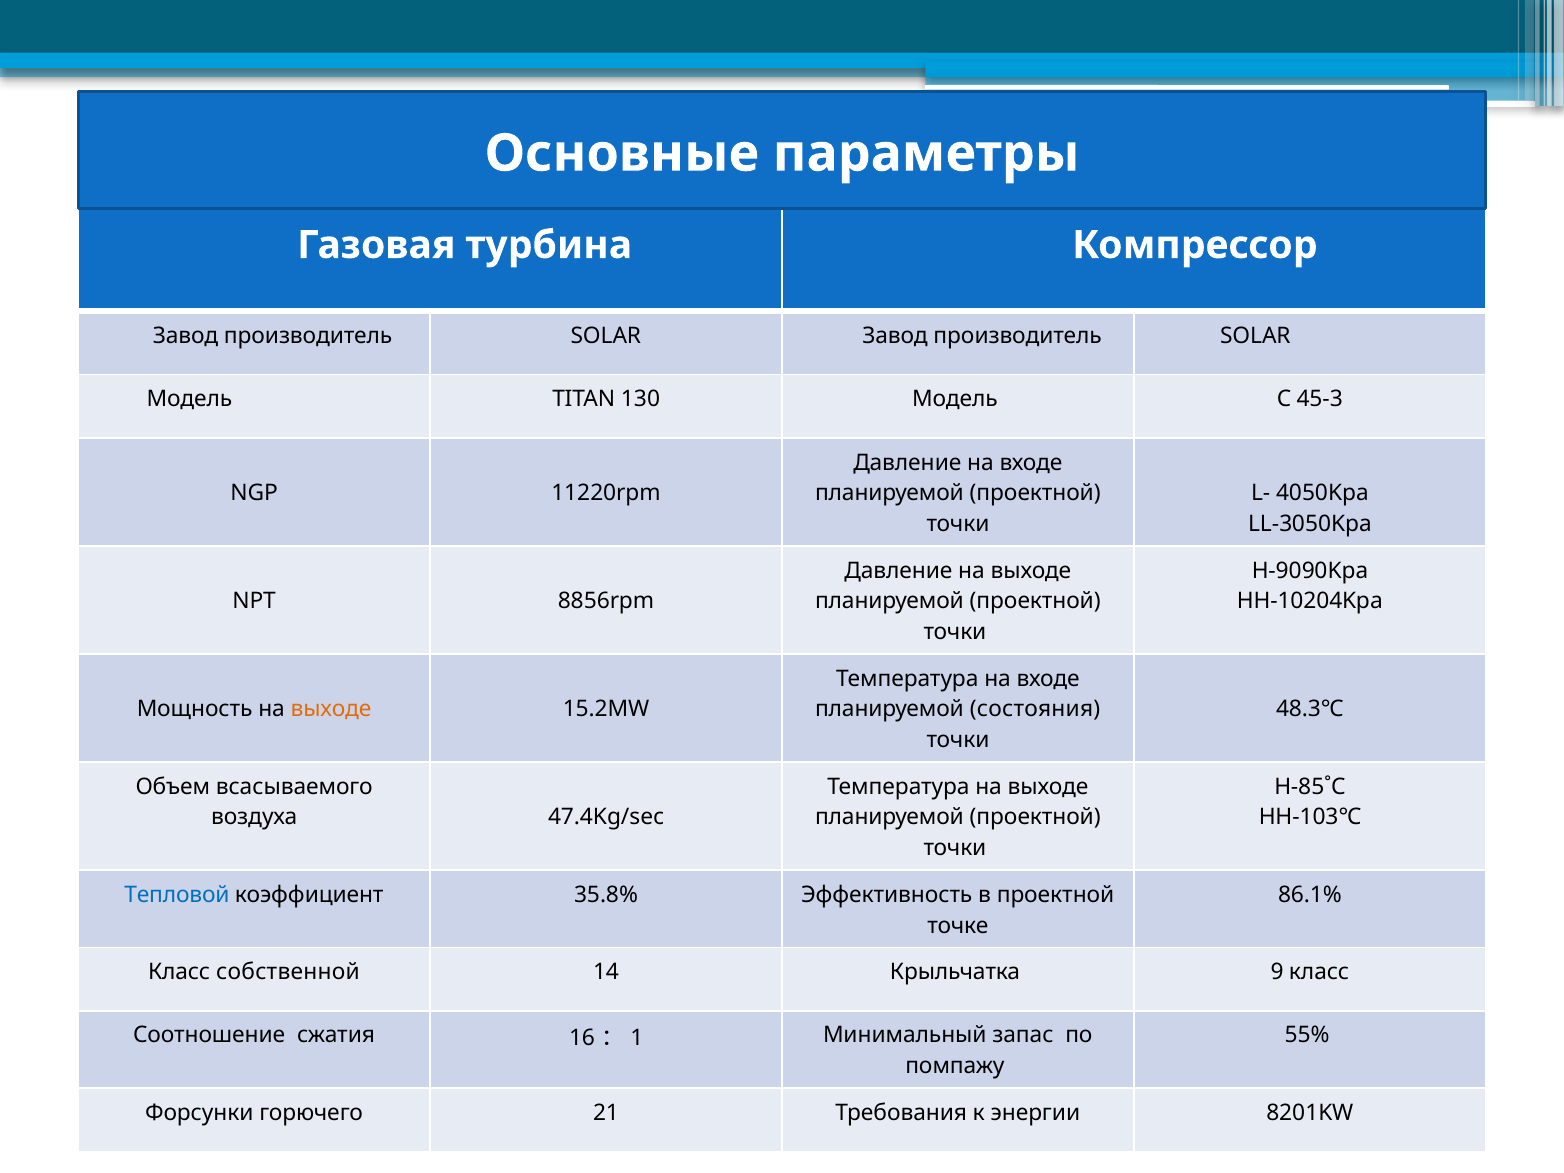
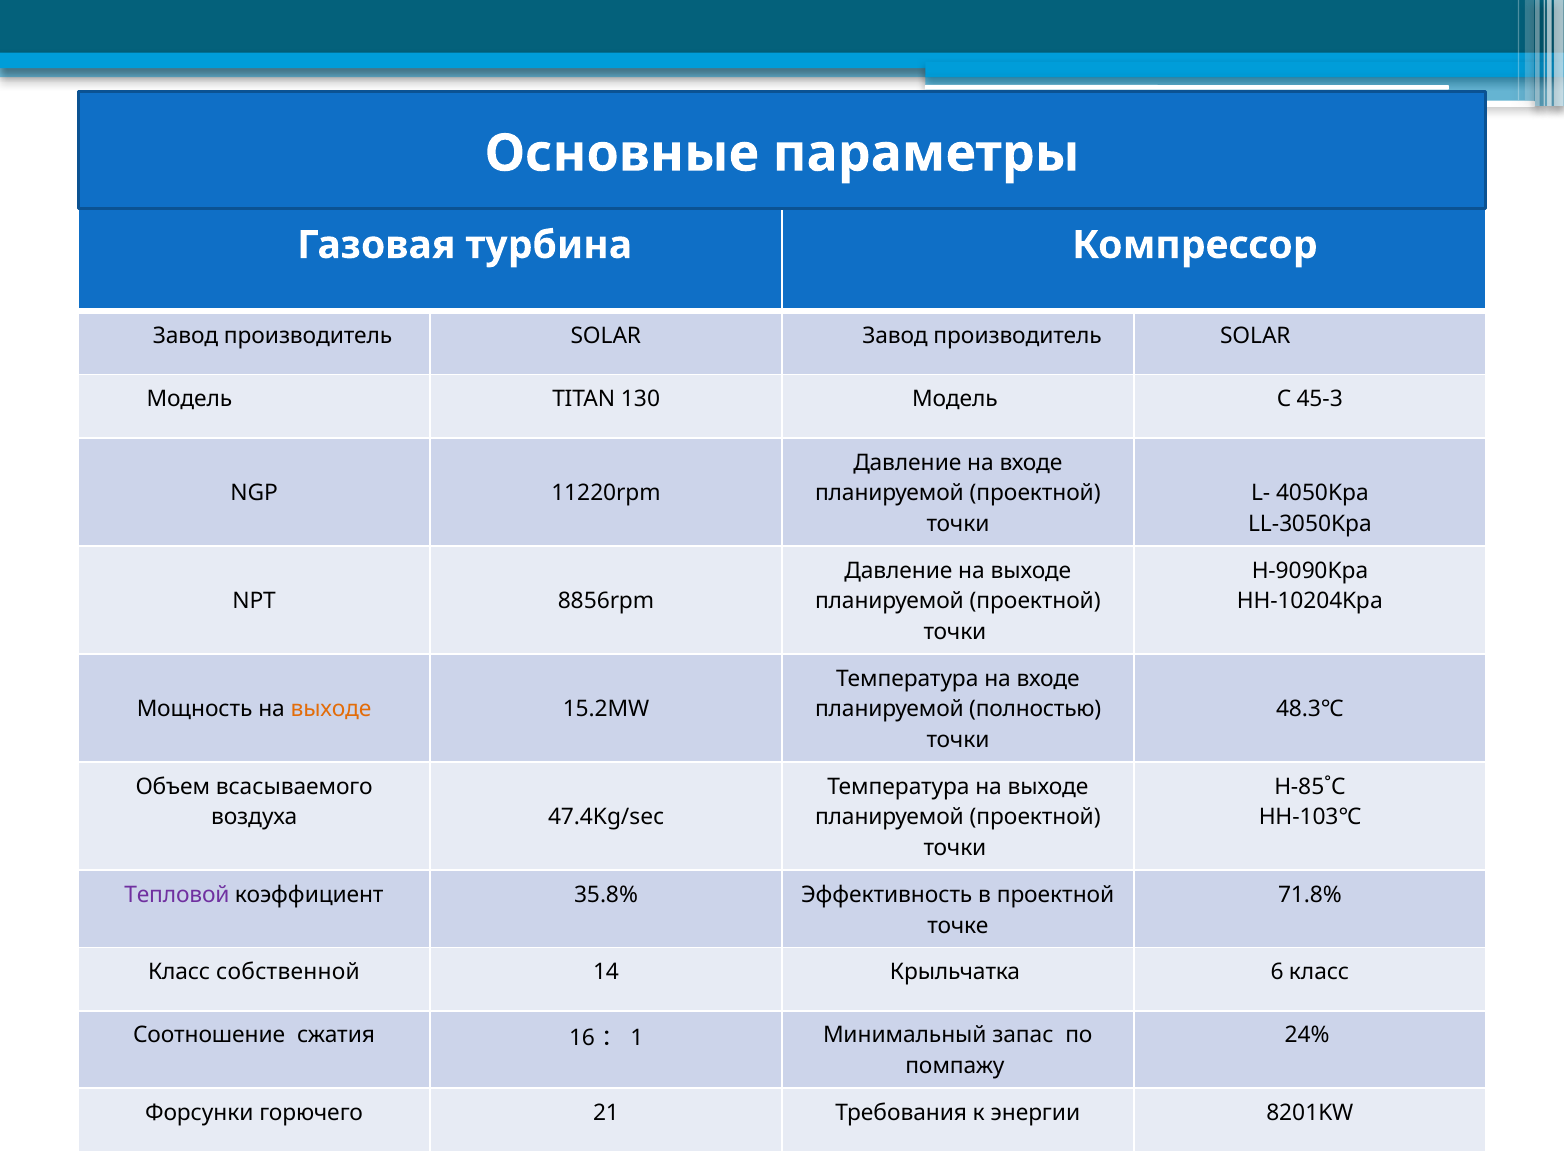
состояния: состояния -> полностью
Тепловой colour: blue -> purple
86.1%: 86.1% -> 71.8%
9: 9 -> 6
55%: 55% -> 24%
